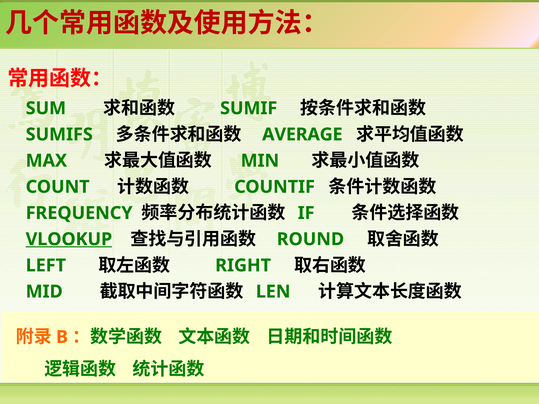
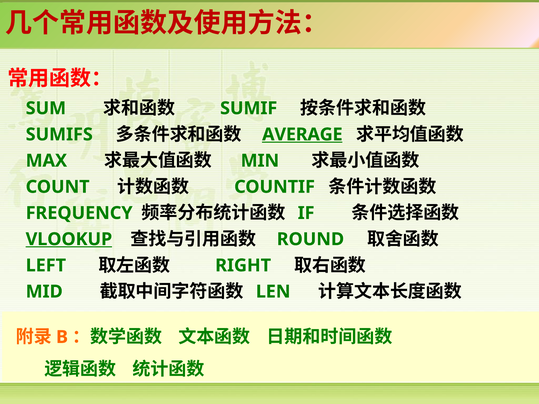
AVERAGE underline: none -> present
